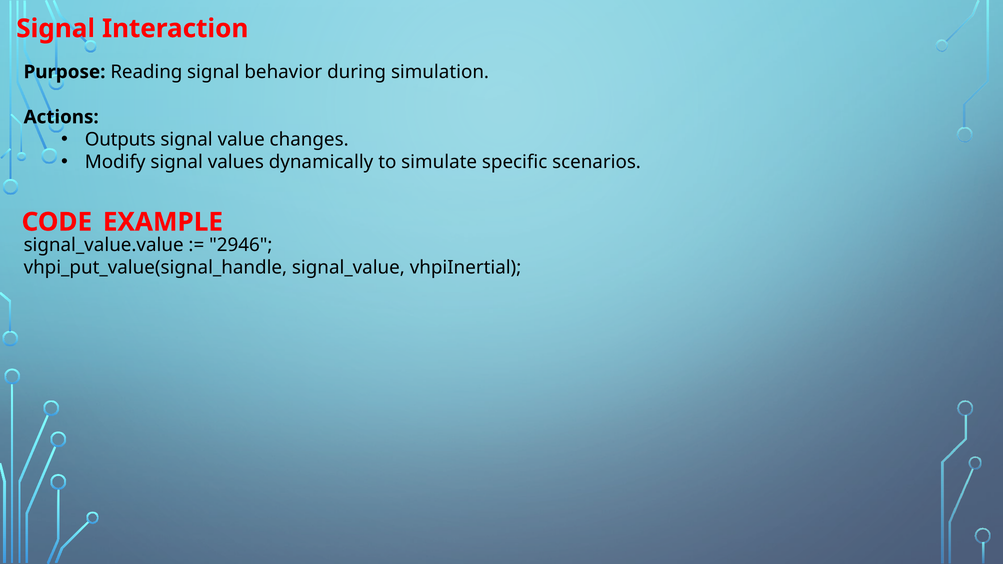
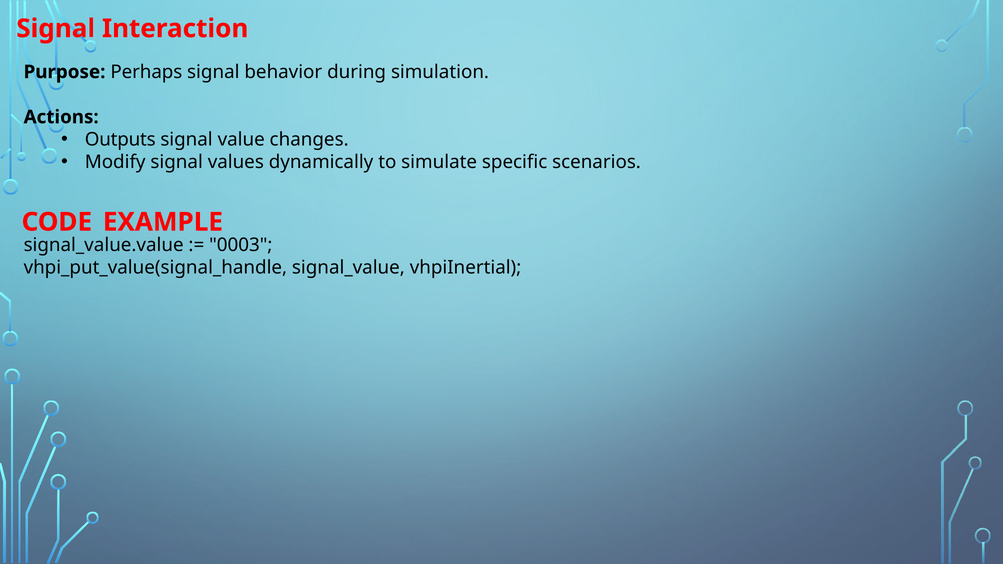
Reading: Reading -> Perhaps
2946: 2946 -> 0003
